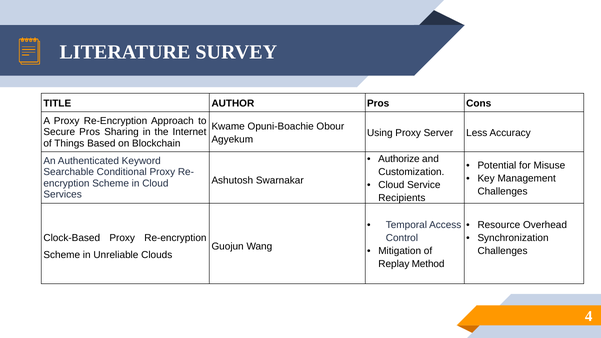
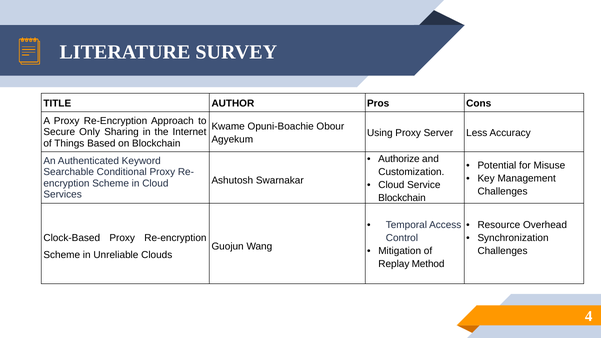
Secure Pros: Pros -> Only
Recipients at (402, 198): Recipients -> Blockchain
